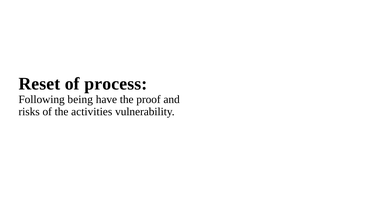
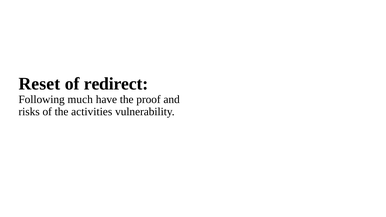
process: process -> redirect
being: being -> much
